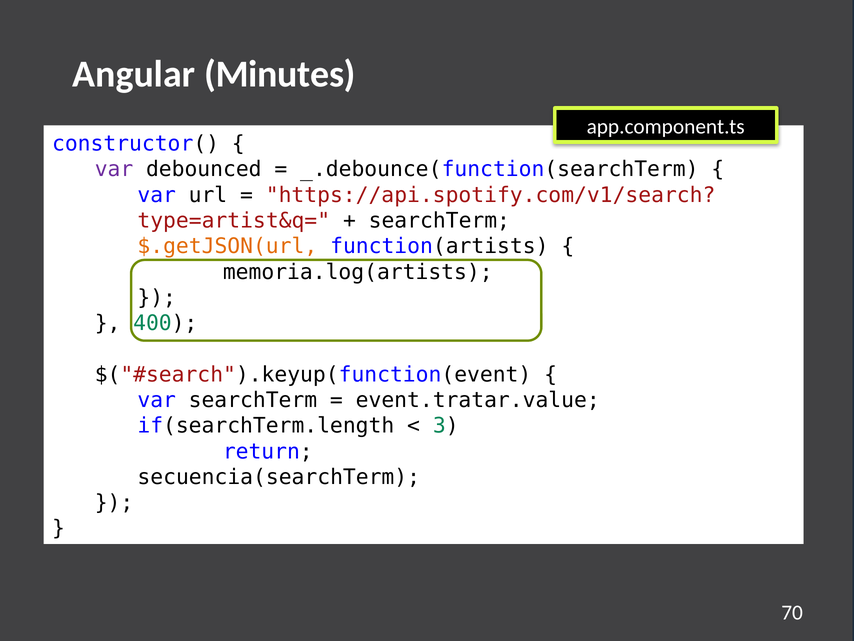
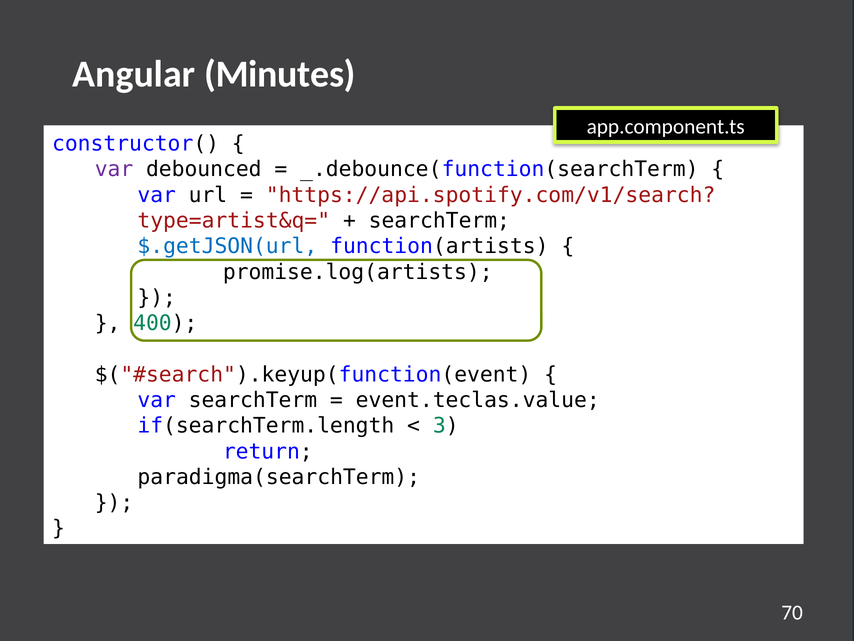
$.getJSON(url colour: orange -> blue
memoria.log(artists: memoria.log(artists -> promise.log(artists
event.tratar.value: event.tratar.value -> event.teclas.value
secuencia(searchTerm: secuencia(searchTerm -> paradigma(searchTerm
